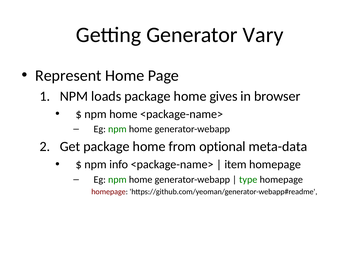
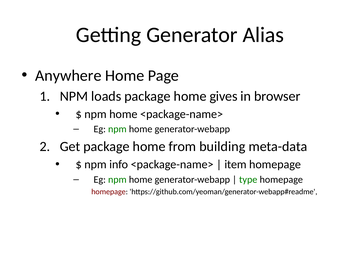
Vary: Vary -> Alias
Represent: Represent -> Anywhere
optional: optional -> building
